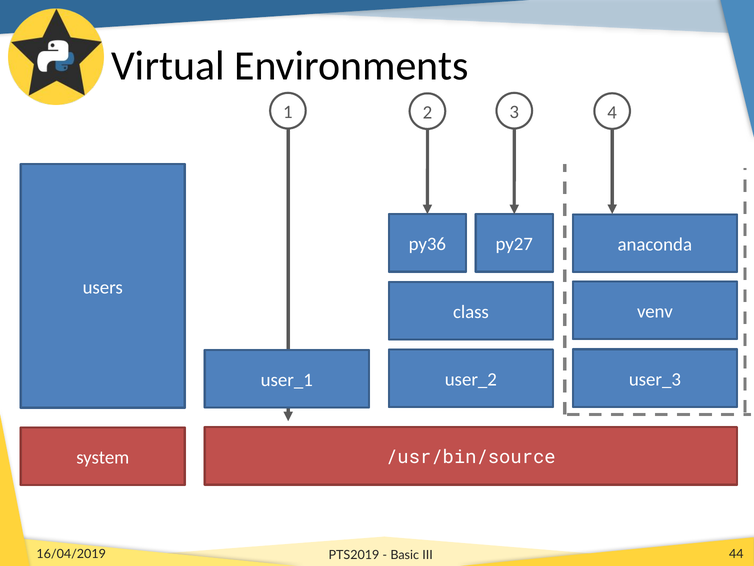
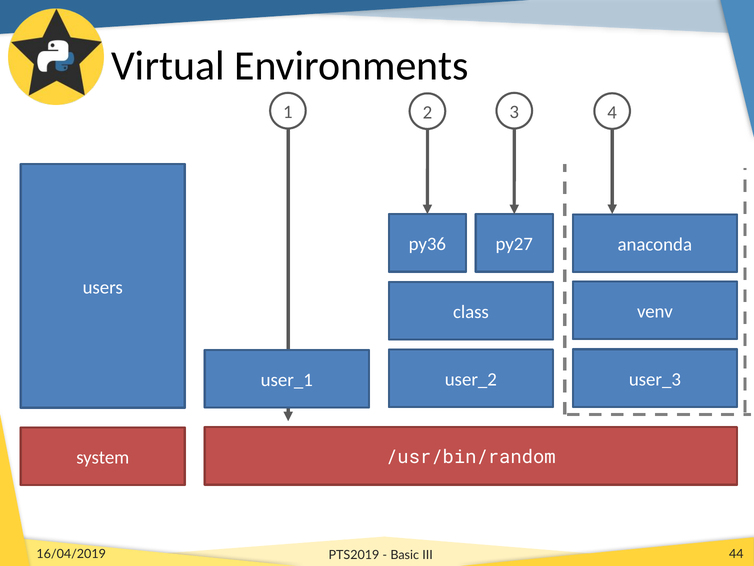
/usr/bin/source: /usr/bin/source -> /usr/bin/random
